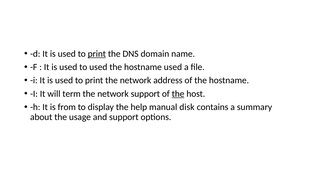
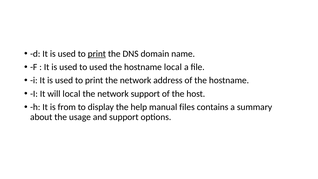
hostname used: used -> local
will term: term -> local
the at (178, 94) underline: present -> none
disk: disk -> files
